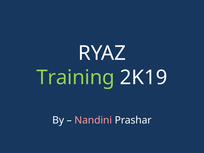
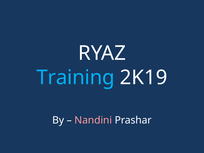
Training colour: light green -> light blue
